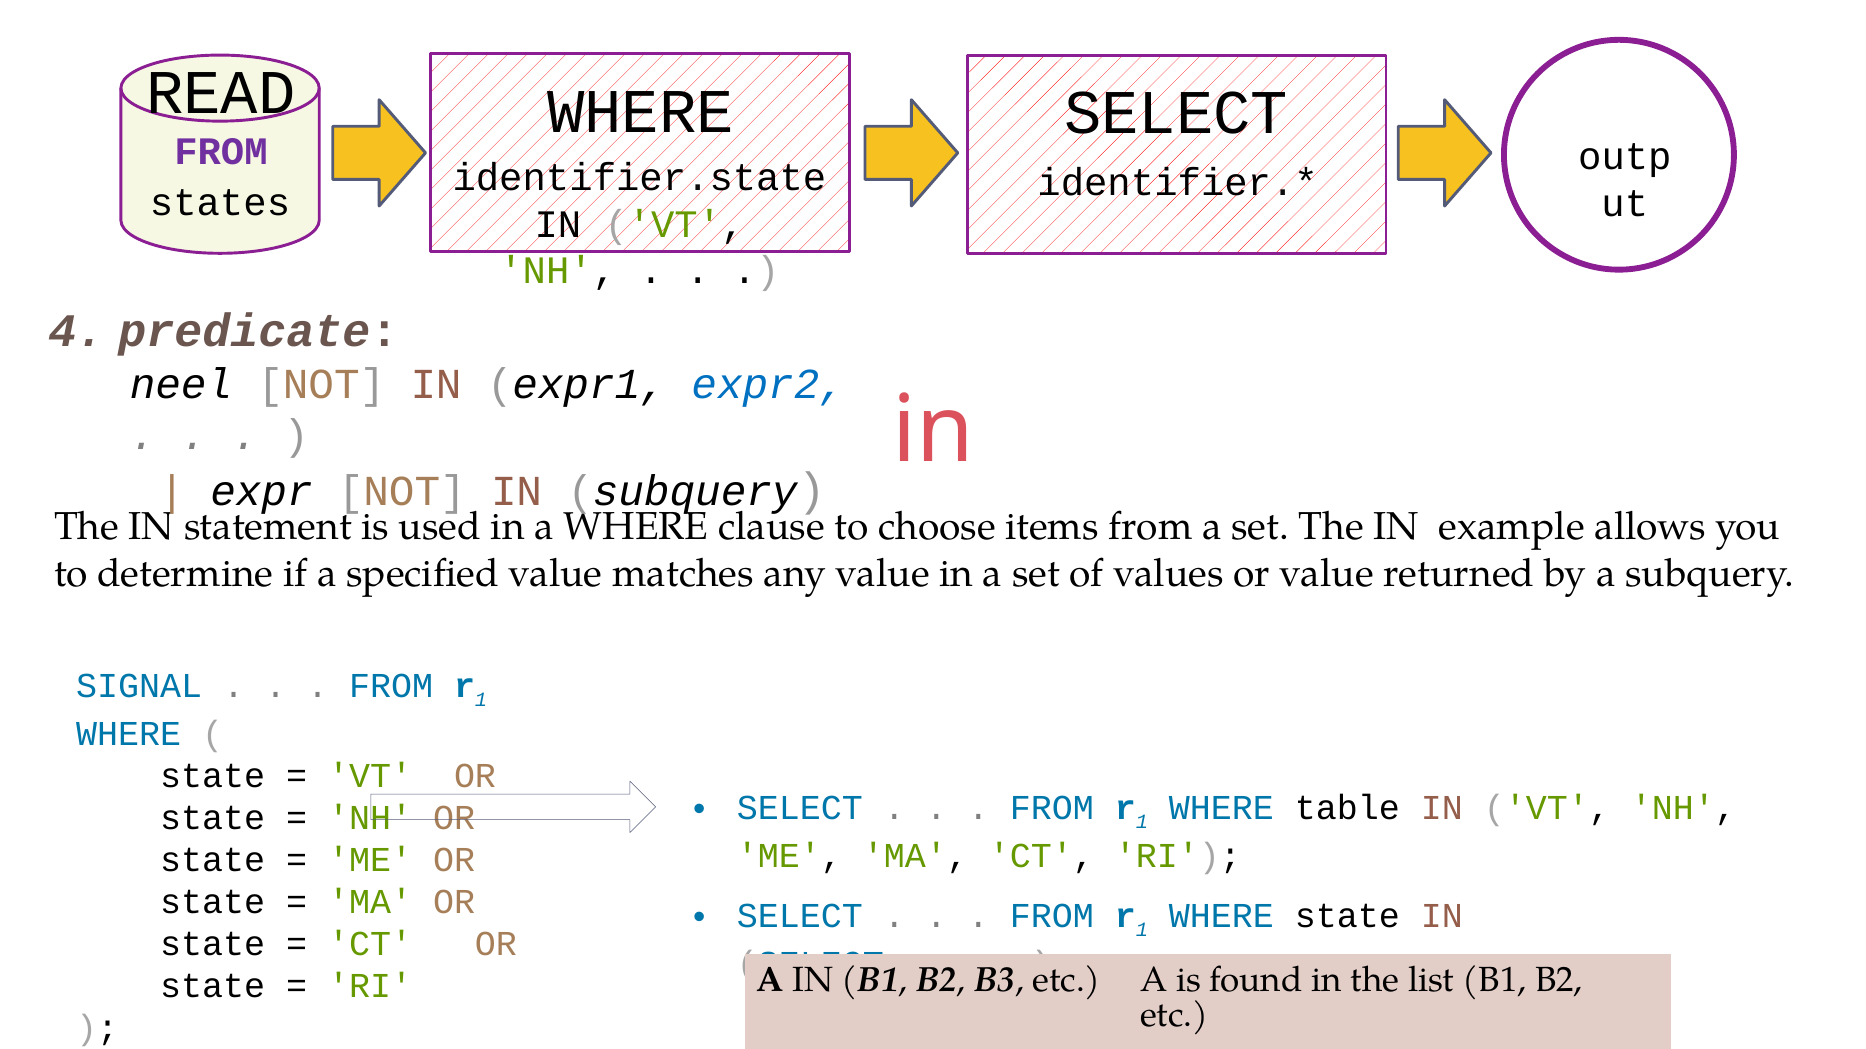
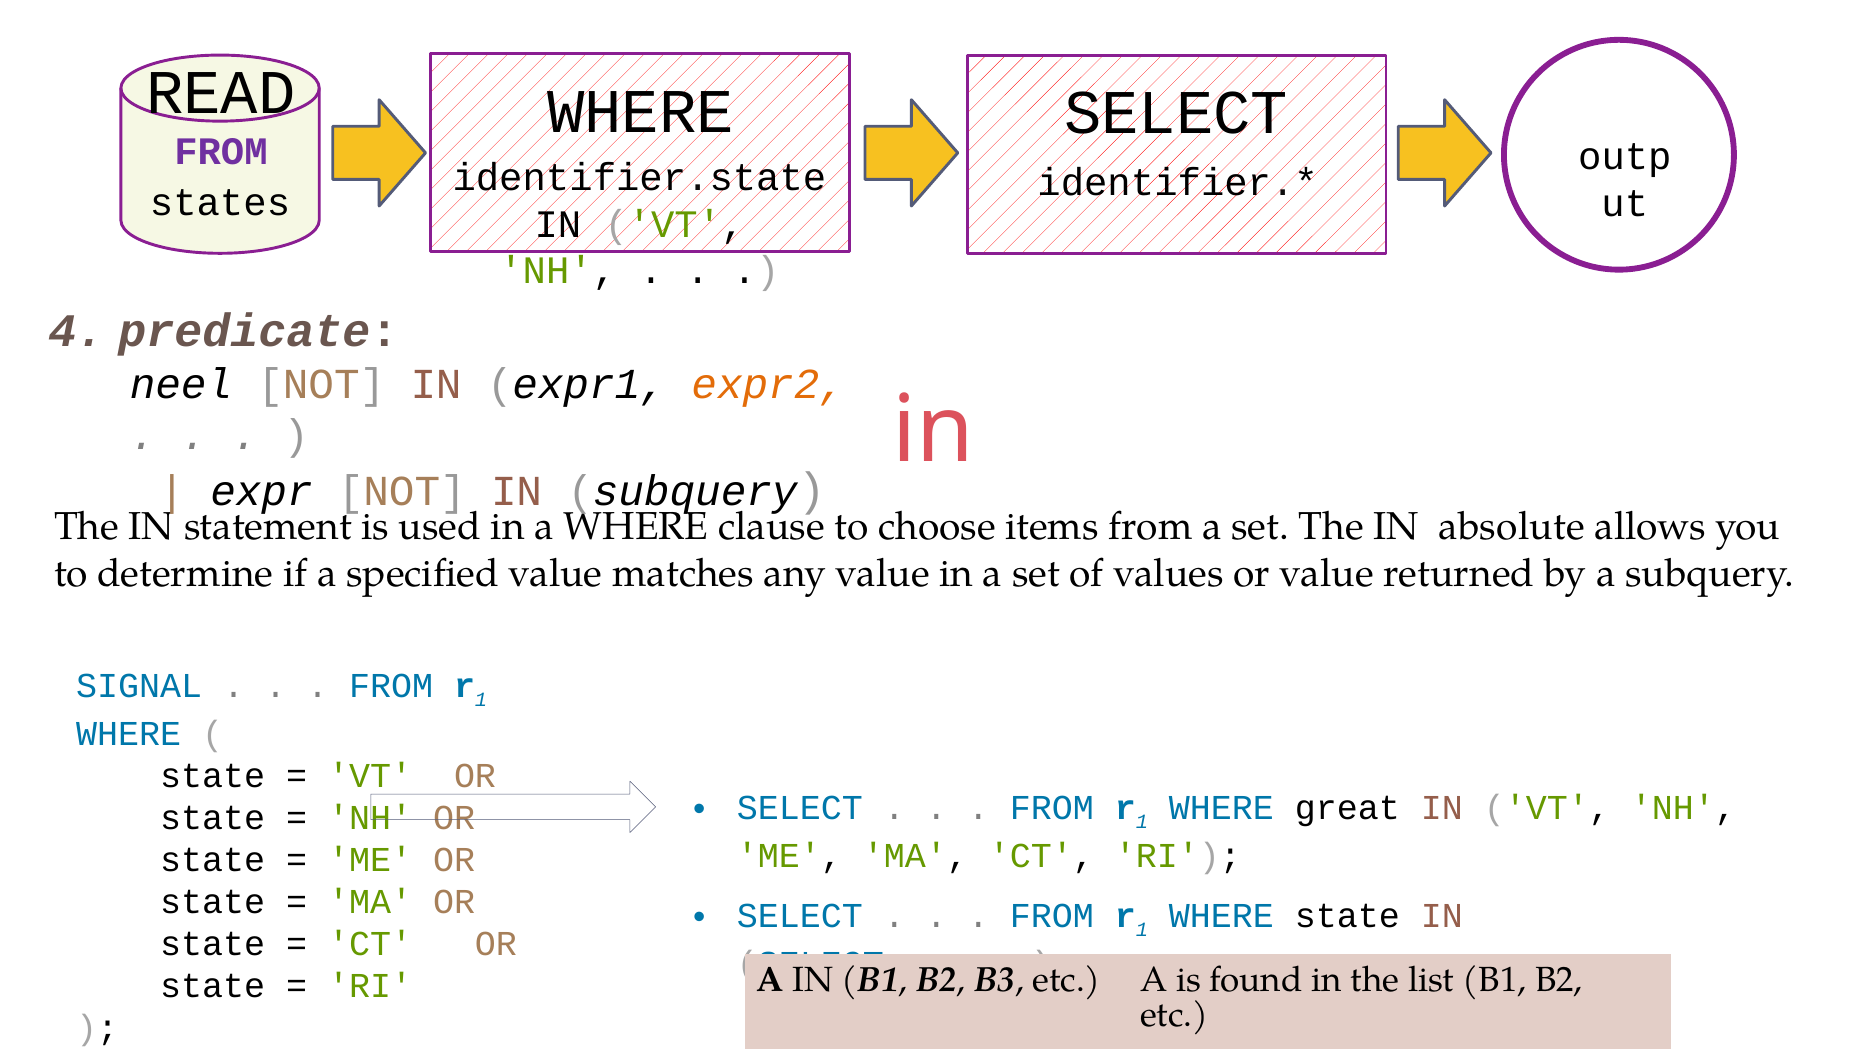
expr2 colour: blue -> orange
example: example -> absolute
table: table -> great
